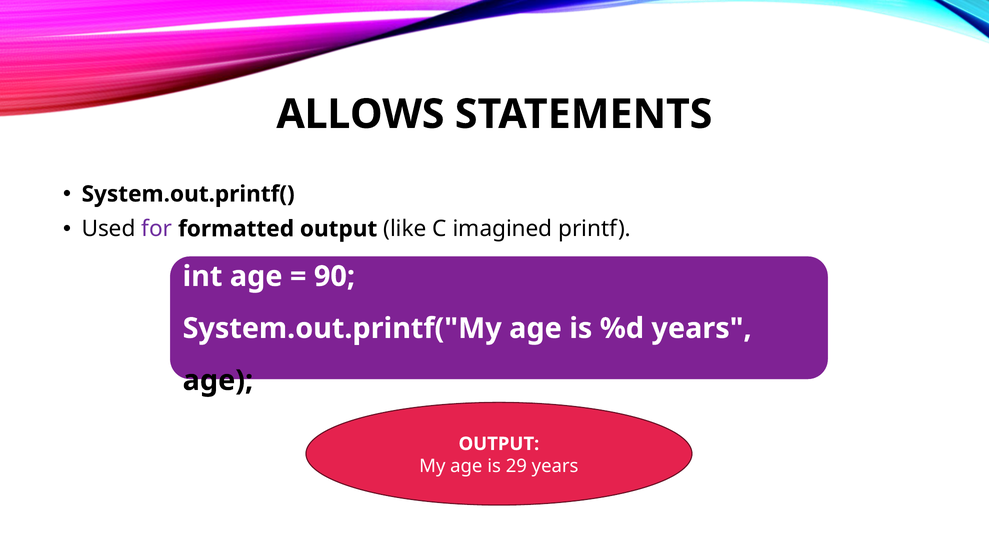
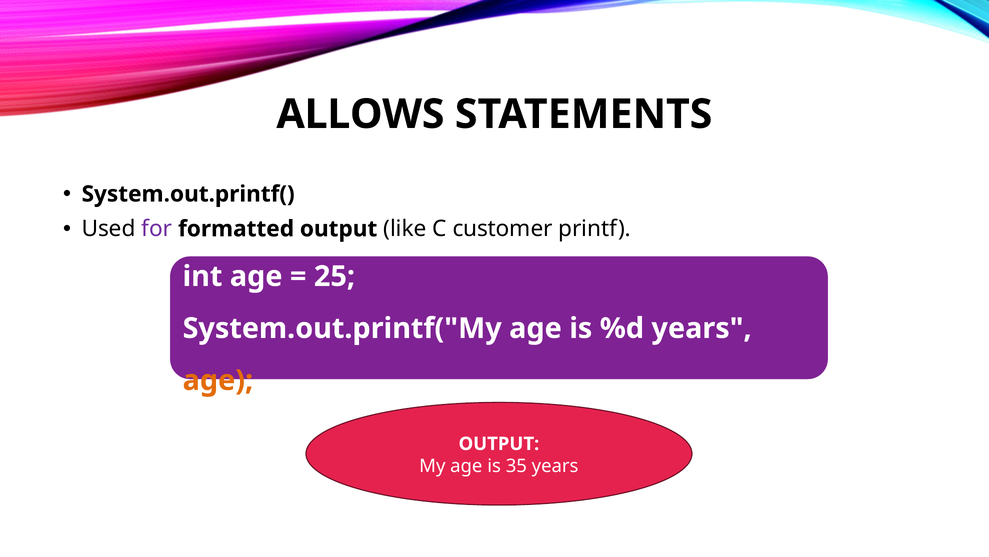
imagined: imagined -> customer
90: 90 -> 25
age at (218, 380) colour: black -> orange
29: 29 -> 35
